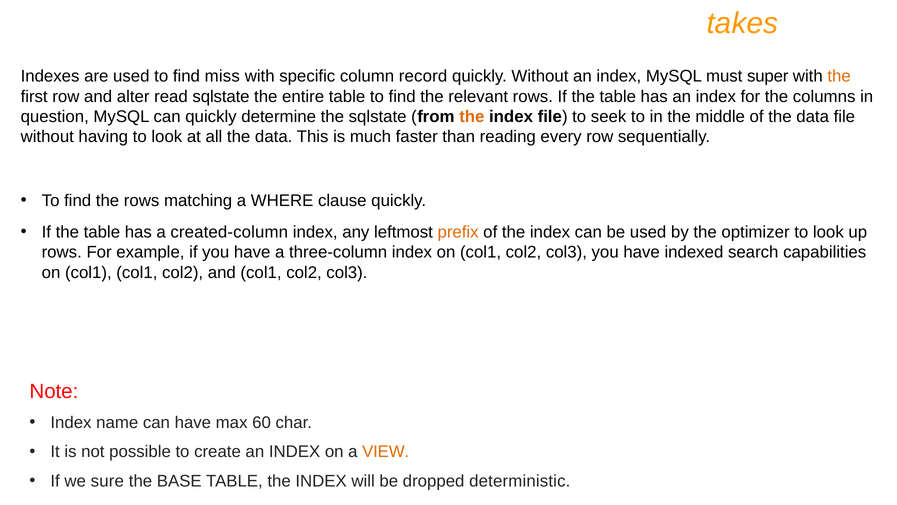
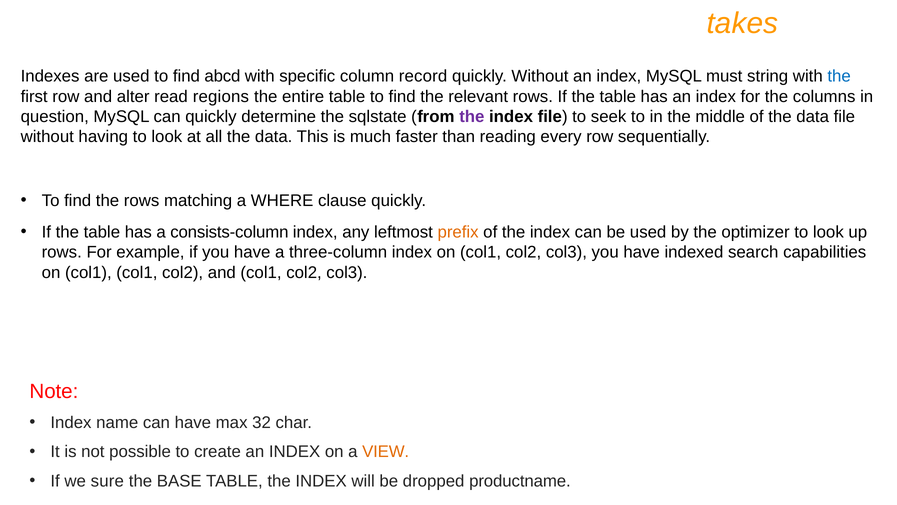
miss: miss -> abcd
super: super -> string
the at (839, 76) colour: orange -> blue
read sqlstate: sqlstate -> regions
the at (472, 117) colour: orange -> purple
created-column: created-column -> consists-column
60: 60 -> 32
deterministic: deterministic -> productname
